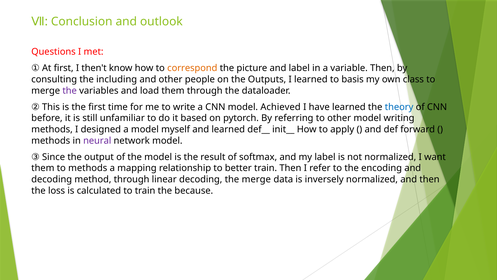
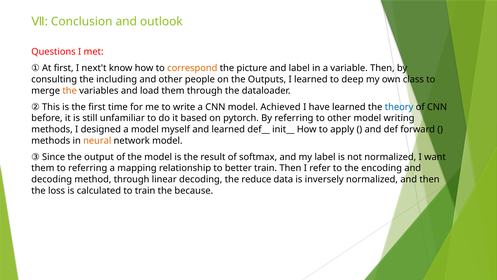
then't: then't -> next't
basis: basis -> deep
the at (70, 90) colour: purple -> orange
neural colour: purple -> orange
to methods: methods -> referring
the merge: merge -> reduce
